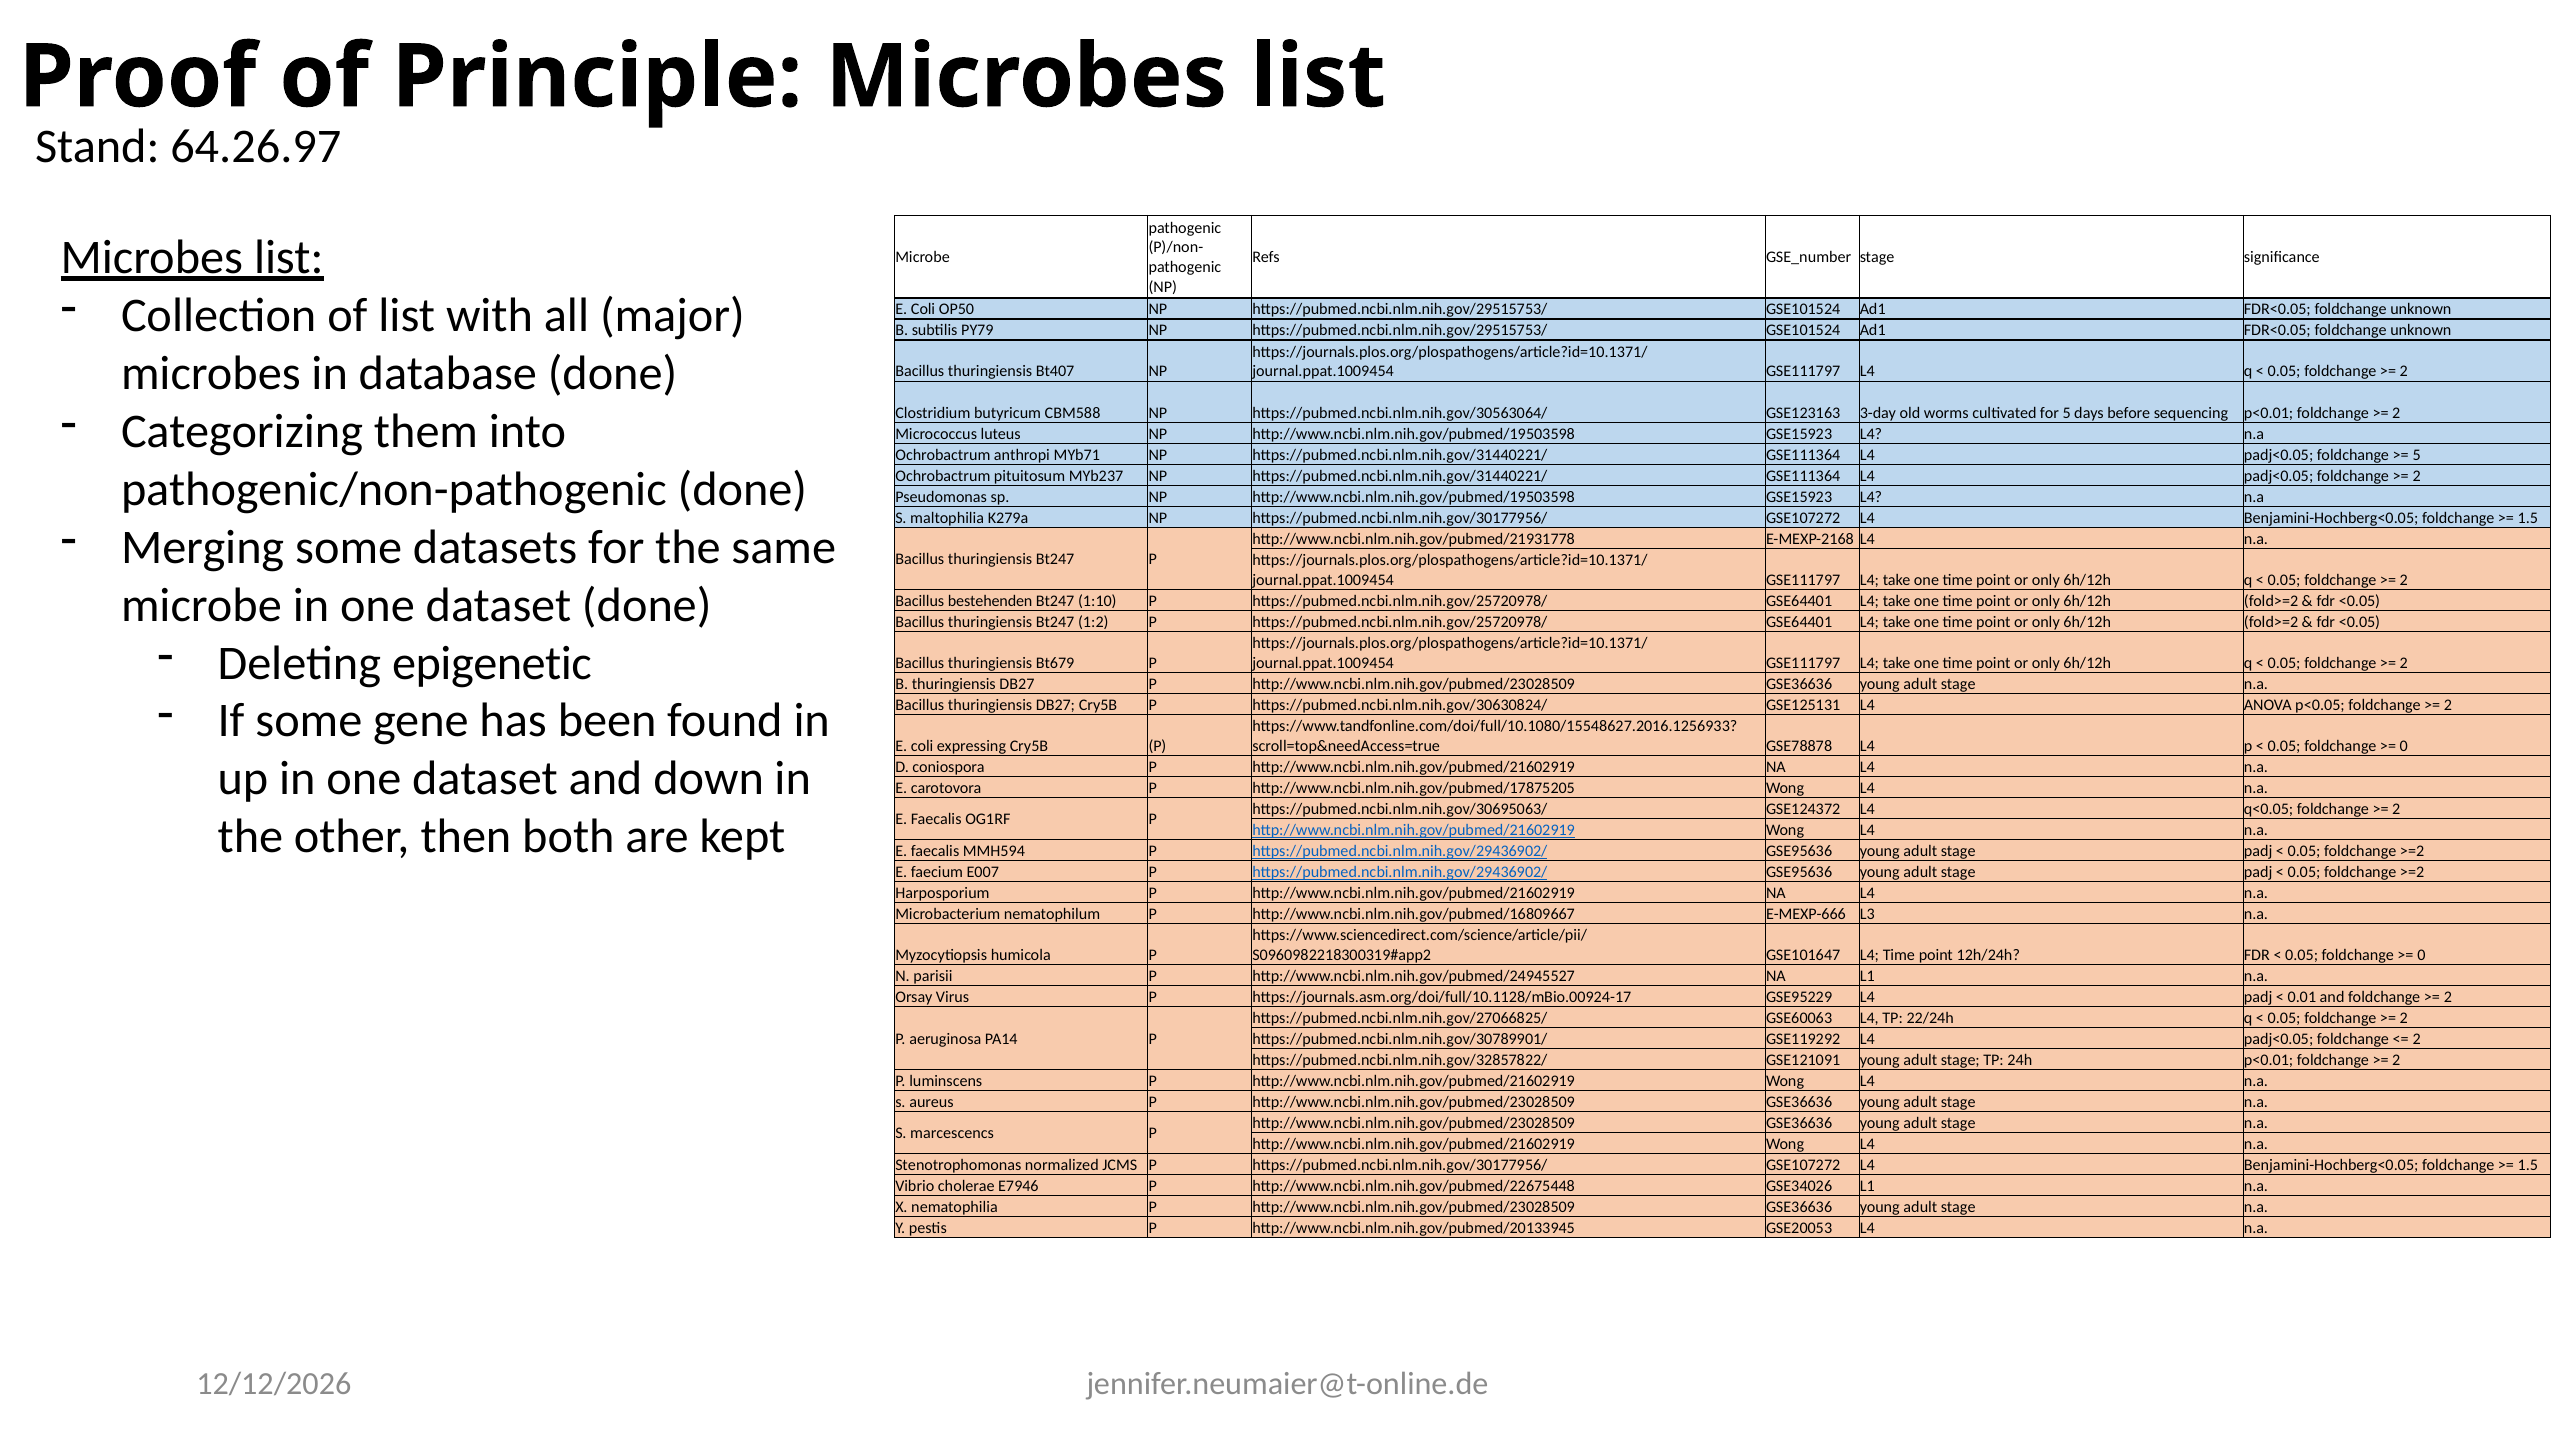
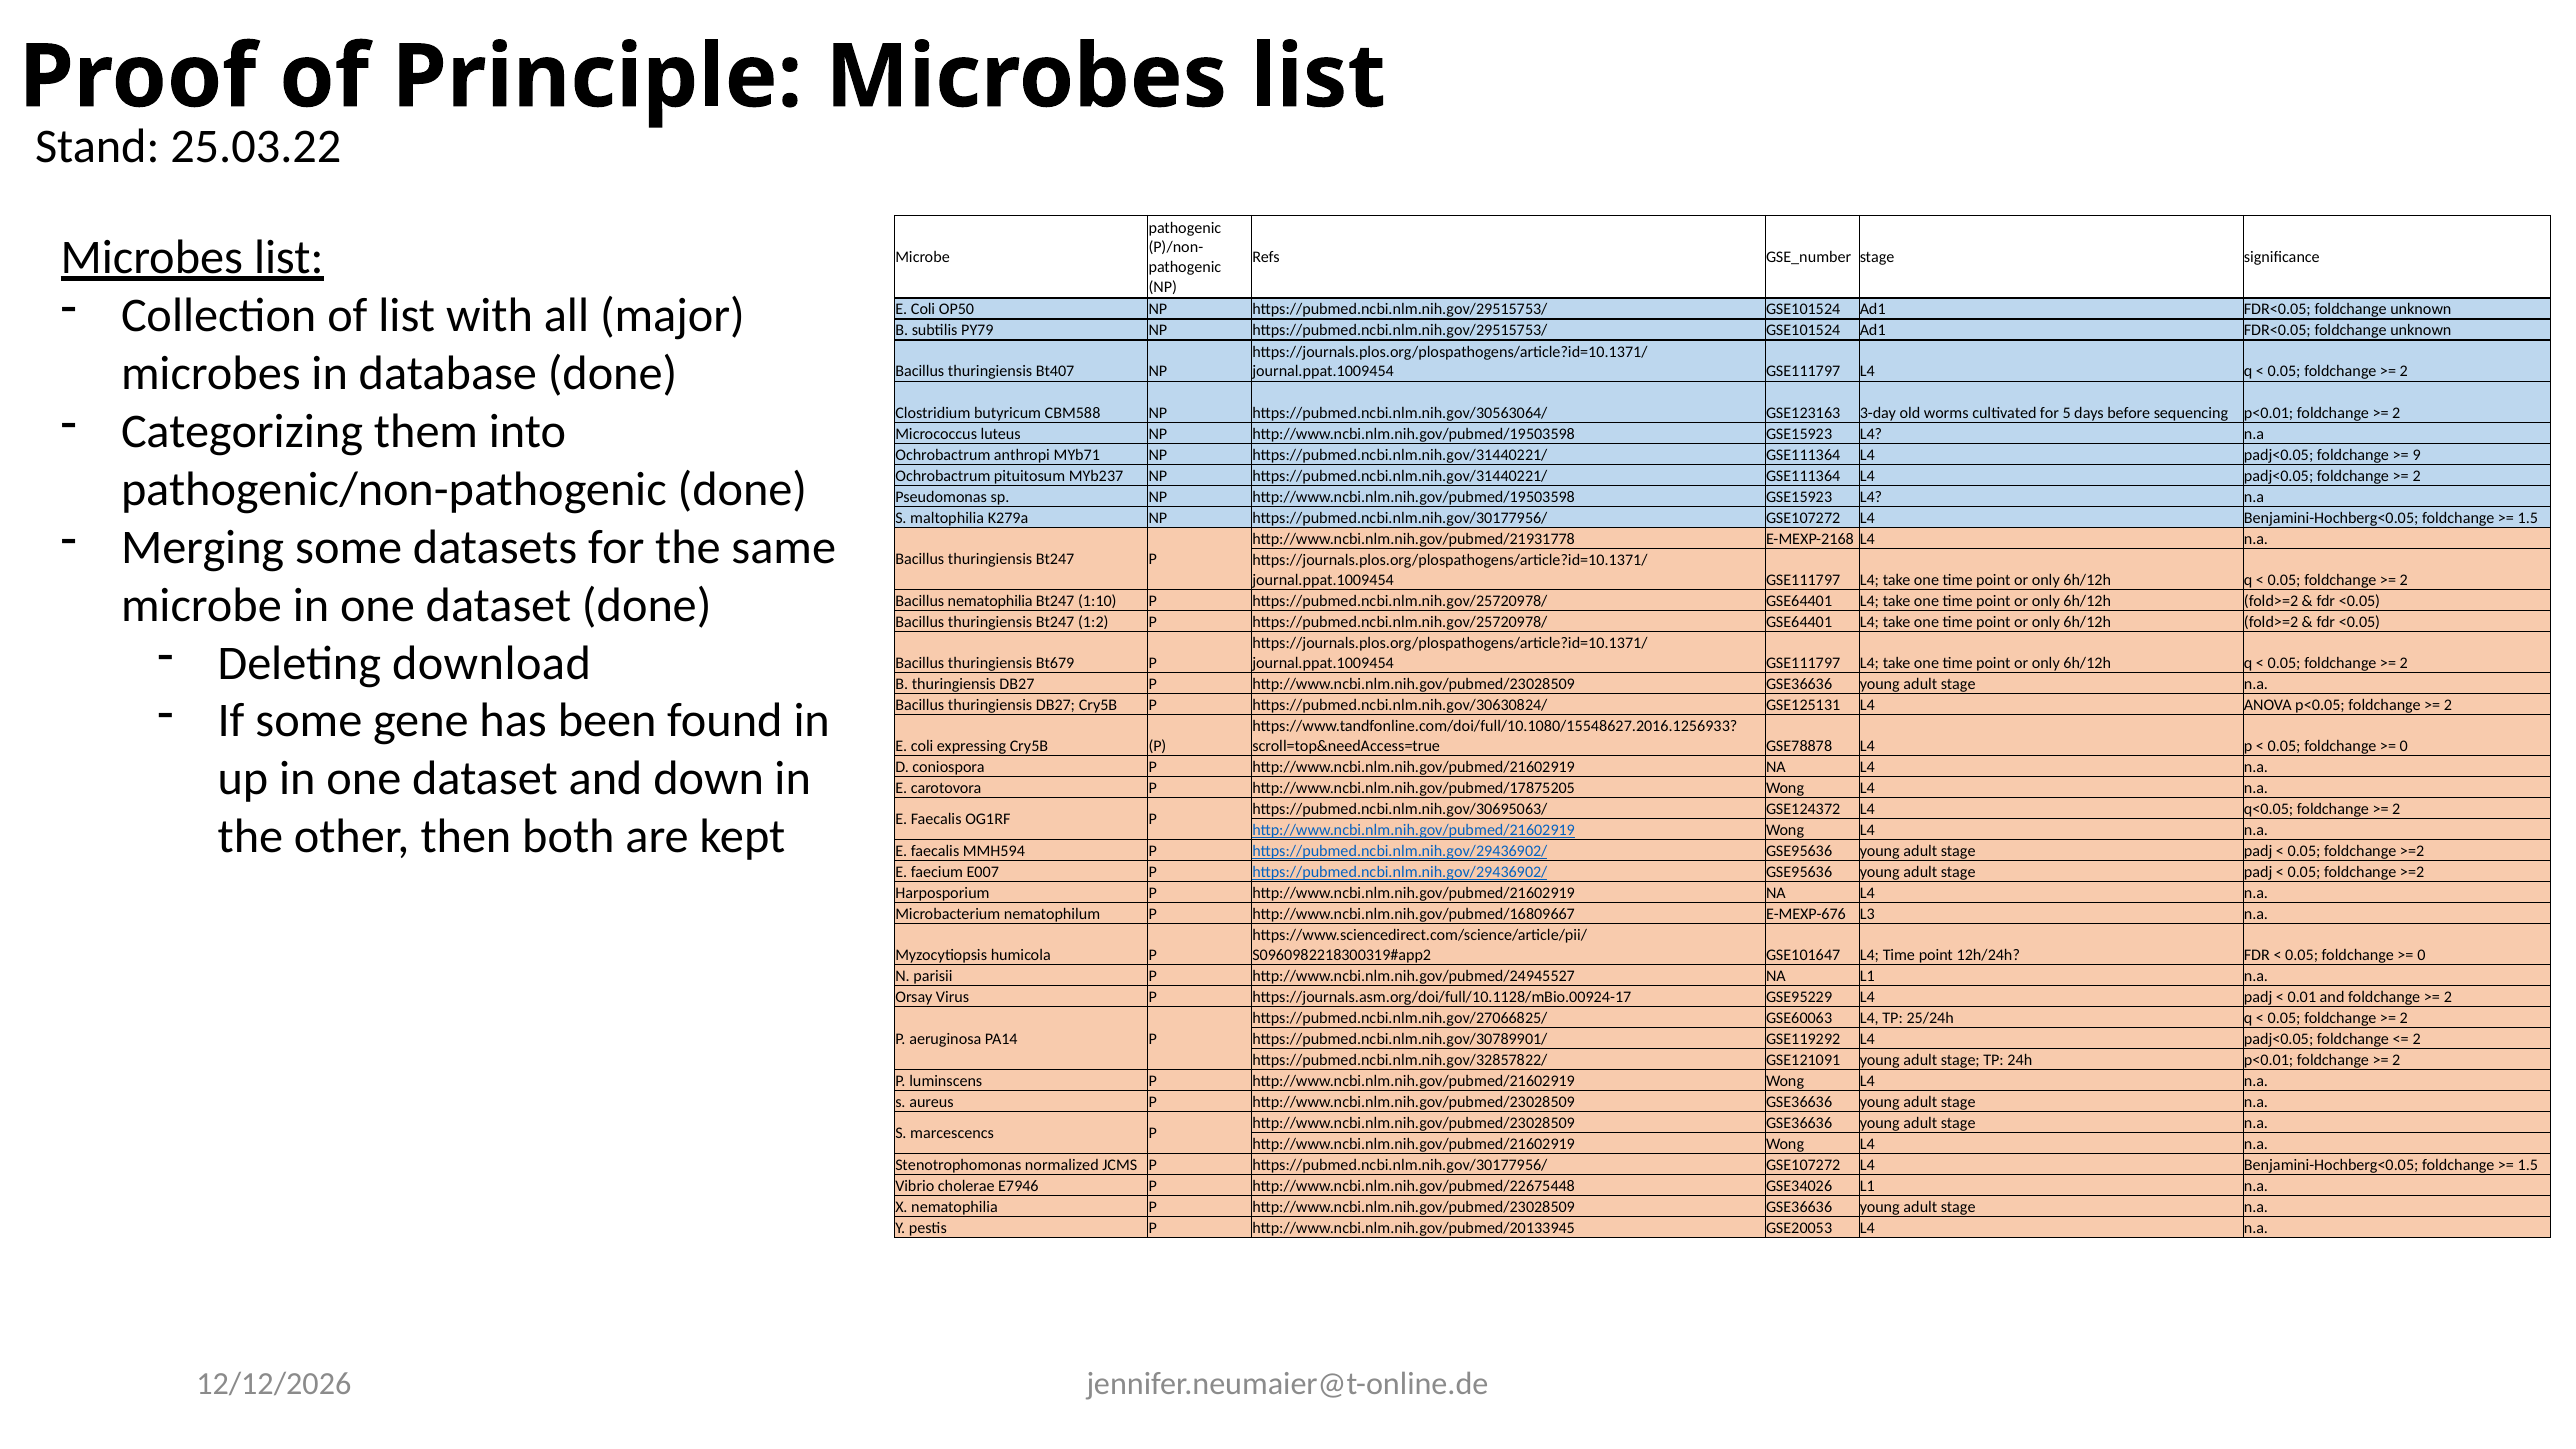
64.26.97: 64.26.97 -> 25.03.22
5 at (2417, 455): 5 -> 9
Bacillus bestehenden: bestehenden -> nematophilia
epigenetic: epigenetic -> download
E-MEXP-666: E-MEXP-666 -> E-MEXP-676
22/24h: 22/24h -> 25/24h
